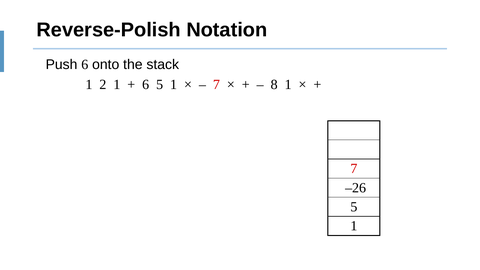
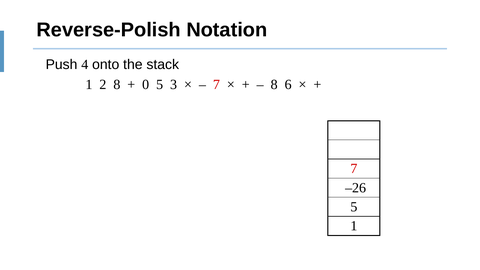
Push 6: 6 -> 4
2 1: 1 -> 8
6 at (146, 85): 6 -> 0
1 at (174, 85): 1 -> 3
8 1: 1 -> 6
